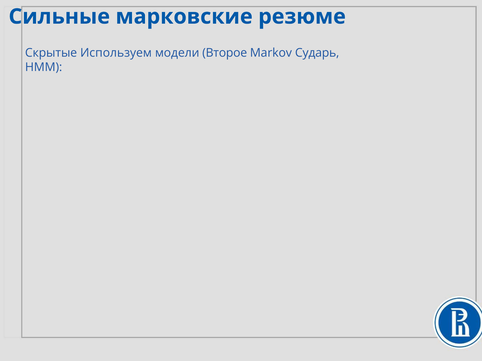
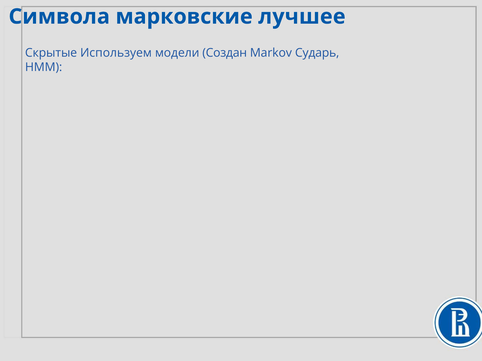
Сильные: Сильные -> Символа
резюме: резюме -> лучшее
Второе: Второе -> Создан
